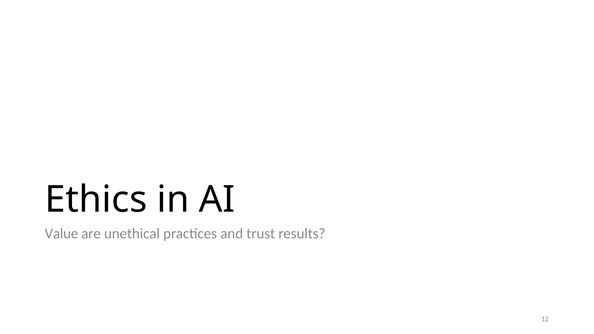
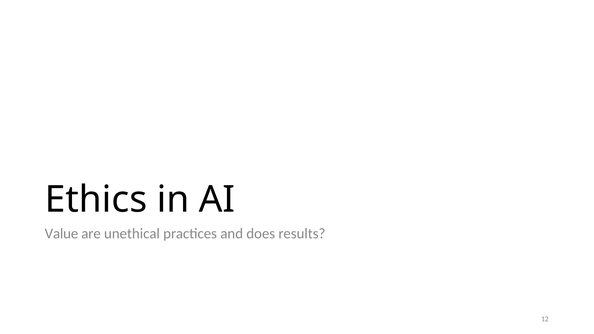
trust: trust -> does
